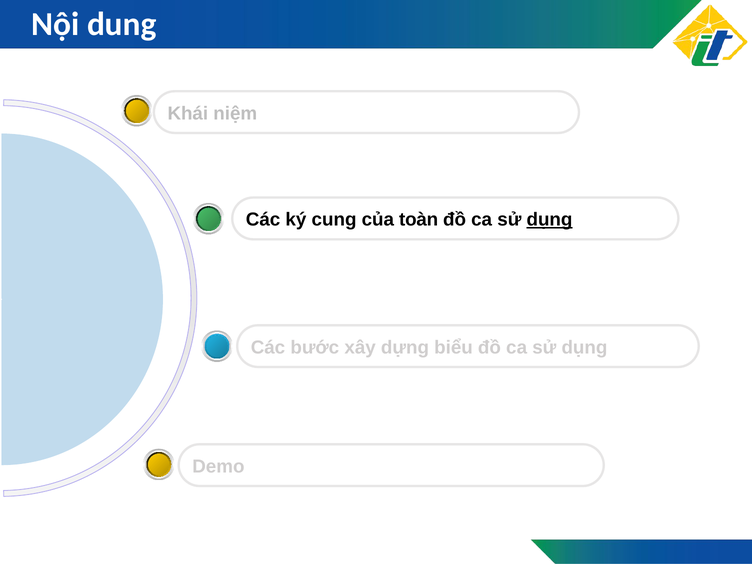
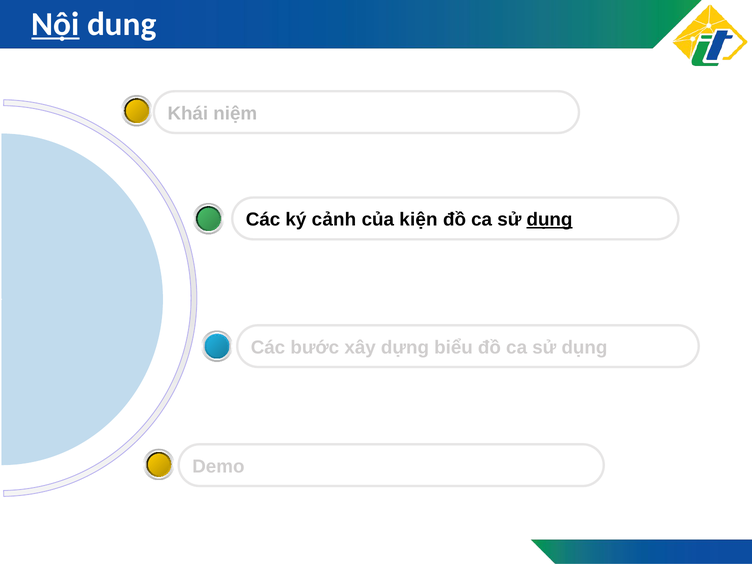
Nội underline: none -> present
cung: cung -> cảnh
toàn: toàn -> kiện
